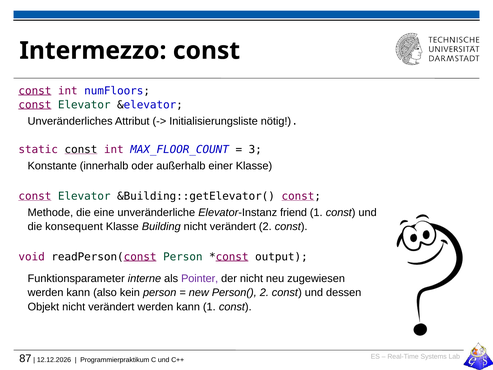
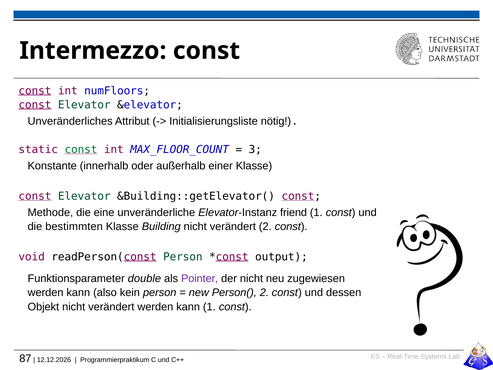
const at (81, 150) colour: black -> green
konsequent: konsequent -> bestimmten
interne: interne -> double
